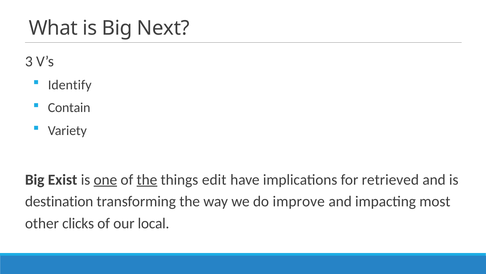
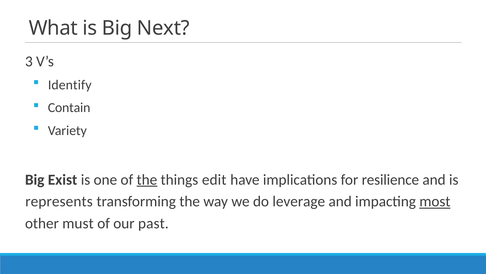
one underline: present -> none
retrieved: retrieved -> resilience
destination: destination -> represents
improve: improve -> leverage
most underline: none -> present
clicks: clicks -> must
local: local -> past
